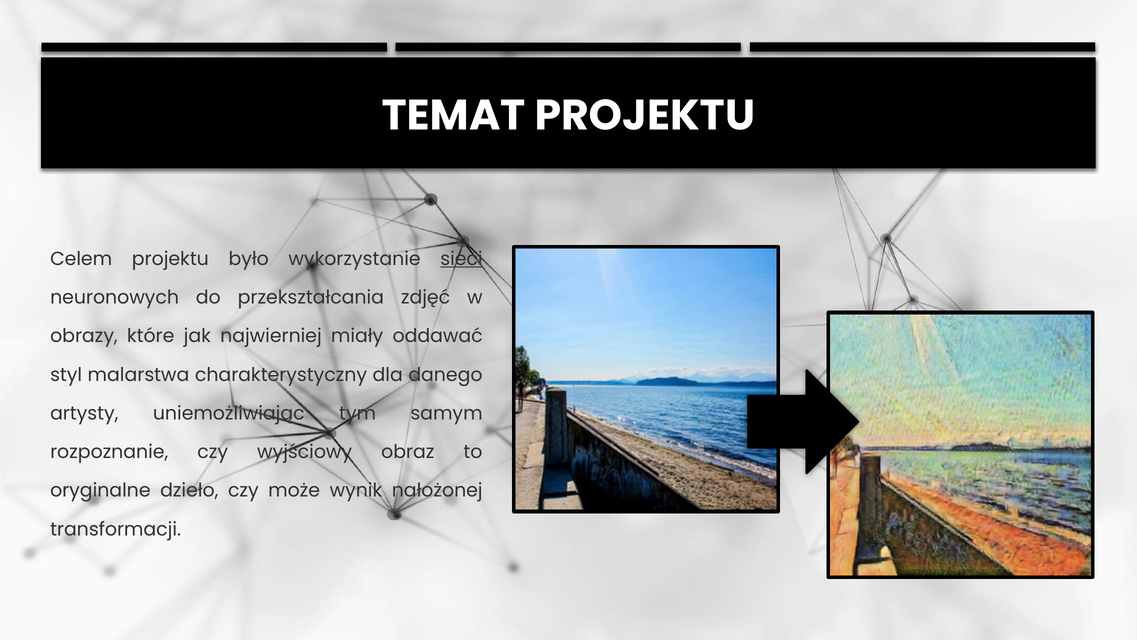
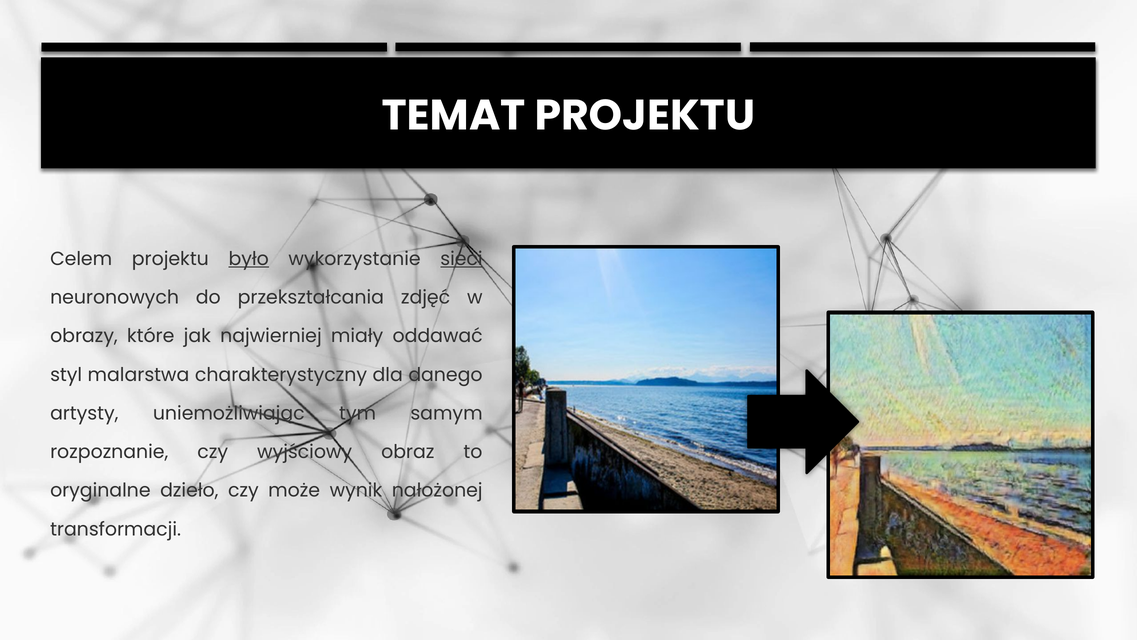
było underline: none -> present
